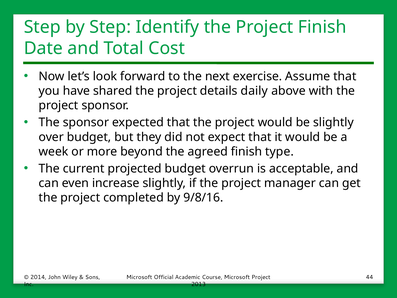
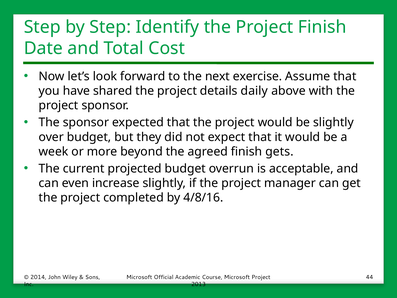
type: type -> gets
9/8/16: 9/8/16 -> 4/8/16
